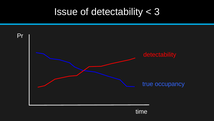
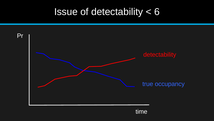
3: 3 -> 6
